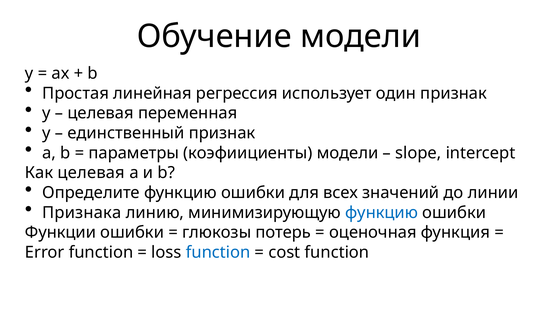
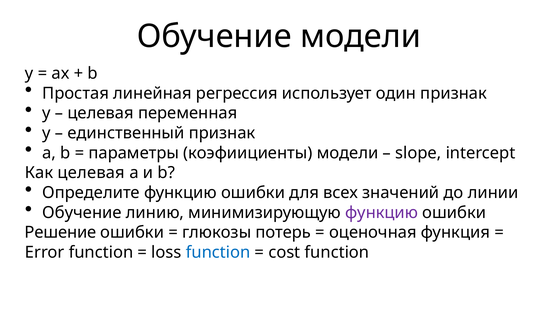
Признака at (82, 212): Признака -> Обучение
функцию at (382, 212) colour: blue -> purple
Функции: Функции -> Решение
